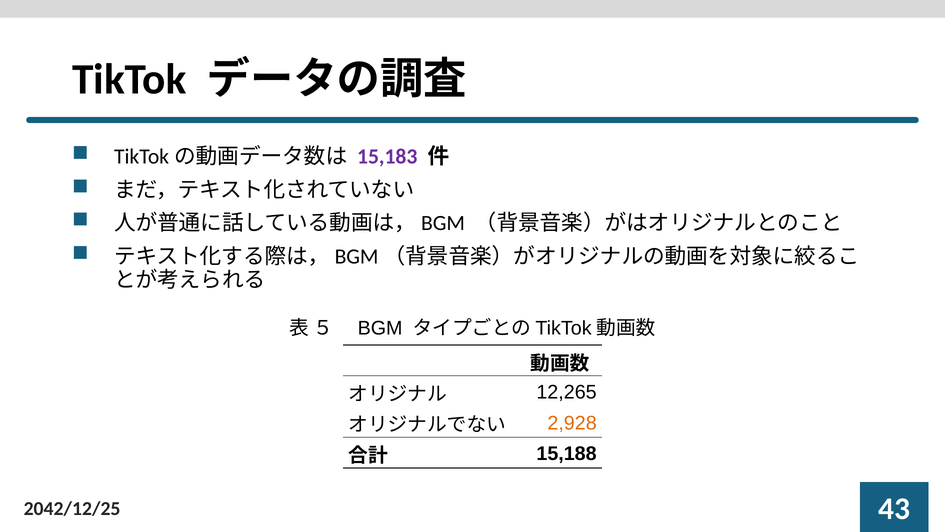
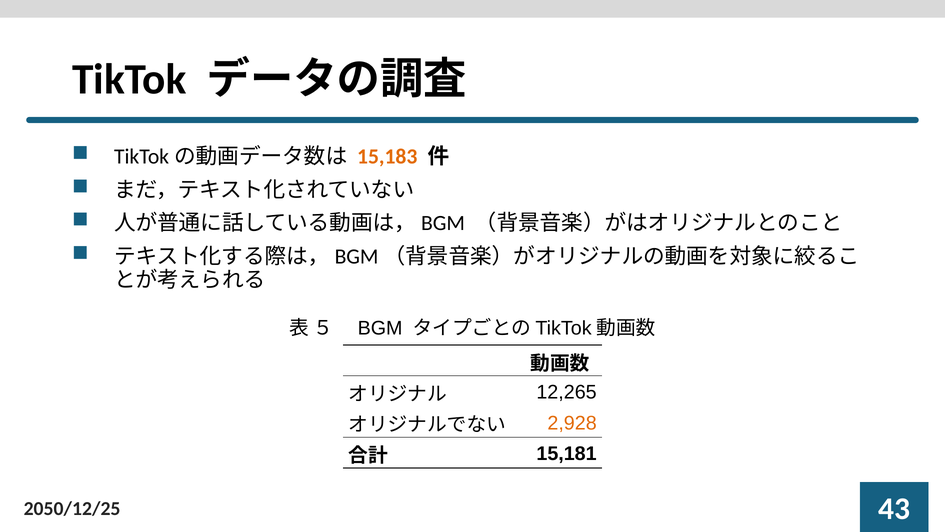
15,183 colour: purple -> orange
15,188: 15,188 -> 15,181
2042/12/25: 2042/12/25 -> 2050/12/25
